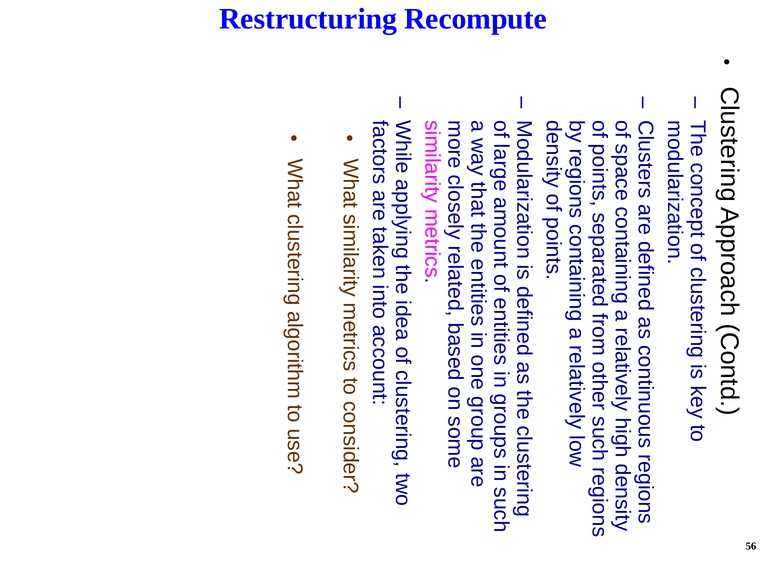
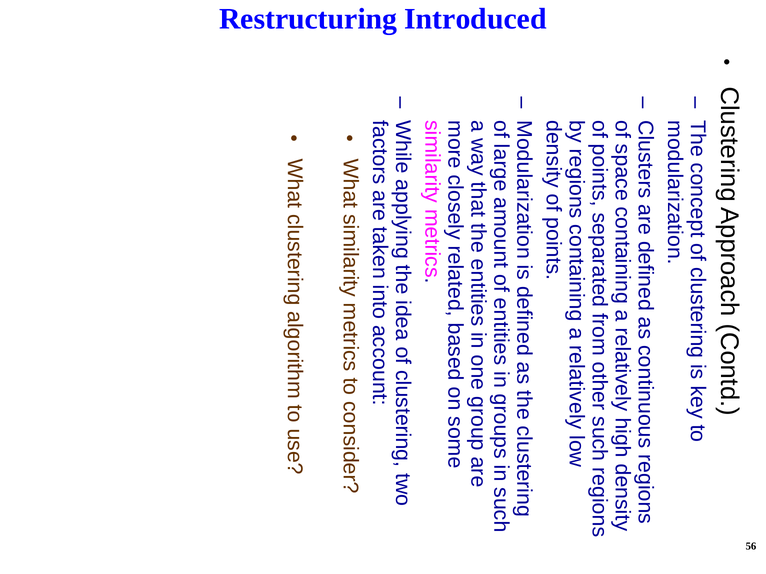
Recompute: Recompute -> Introduced
